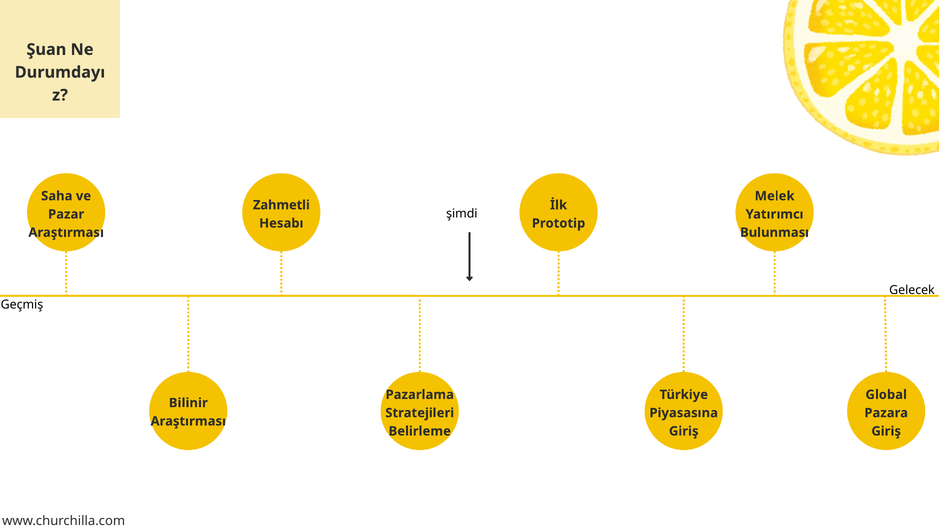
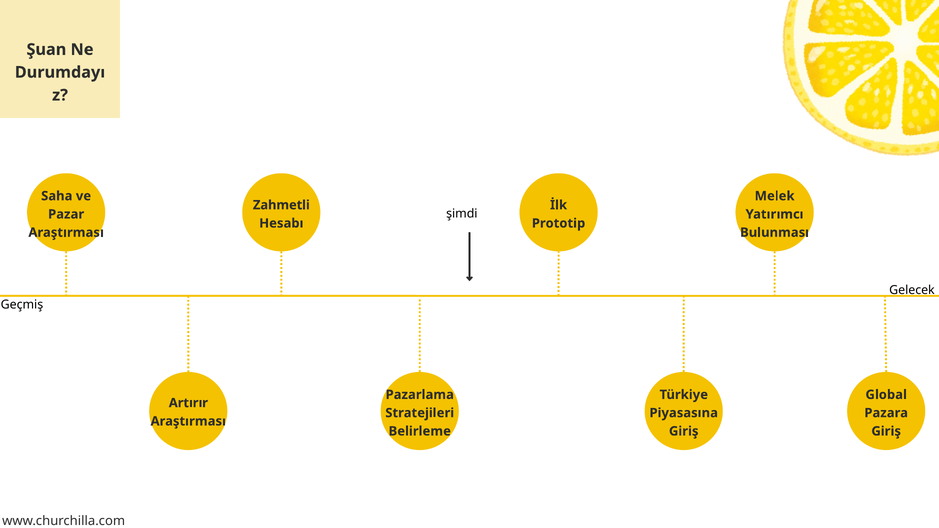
Bilinir: Bilinir -> Artırır
